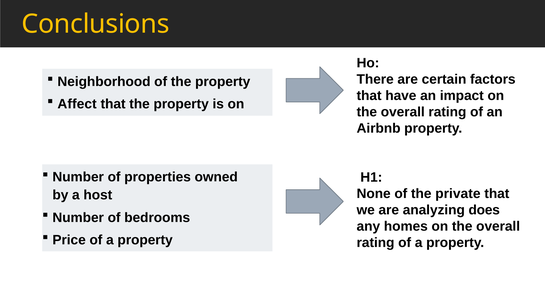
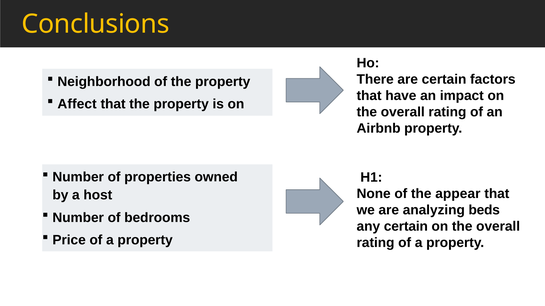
private: private -> appear
does: does -> beds
any homes: homes -> certain
